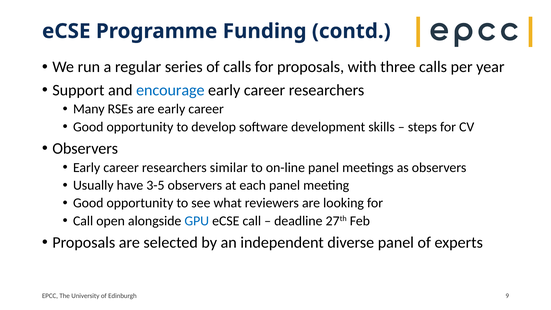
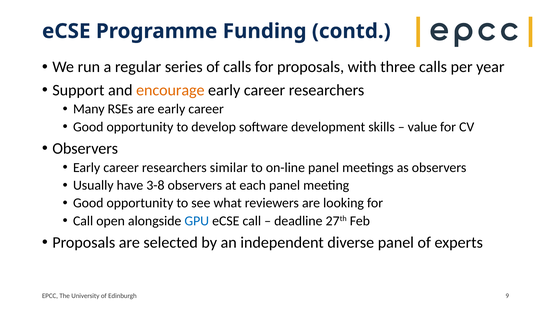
encourage colour: blue -> orange
steps: steps -> value
3-5: 3-5 -> 3-8
